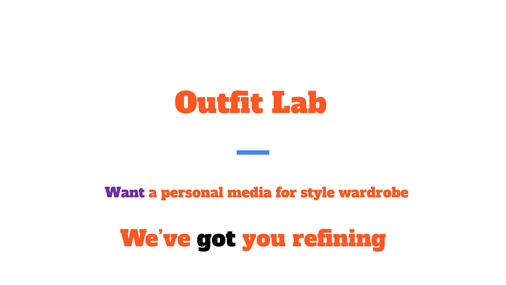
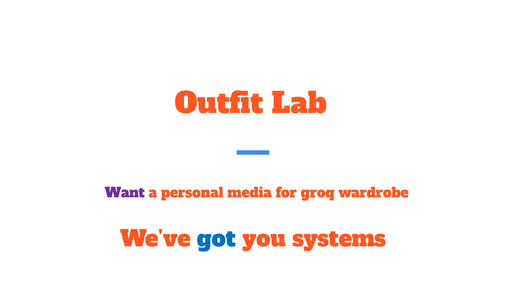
style: style -> groq
got colour: black -> blue
refining: refining -> systems
